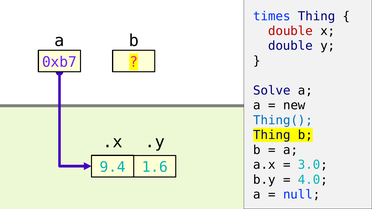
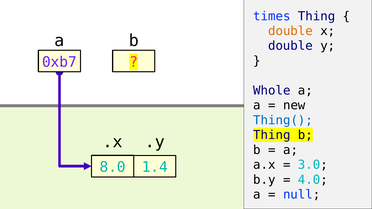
double at (290, 31) colour: red -> orange
Solve: Solve -> Whole
9.4: 9.4 -> 8.0
1.6: 1.6 -> 1.4
